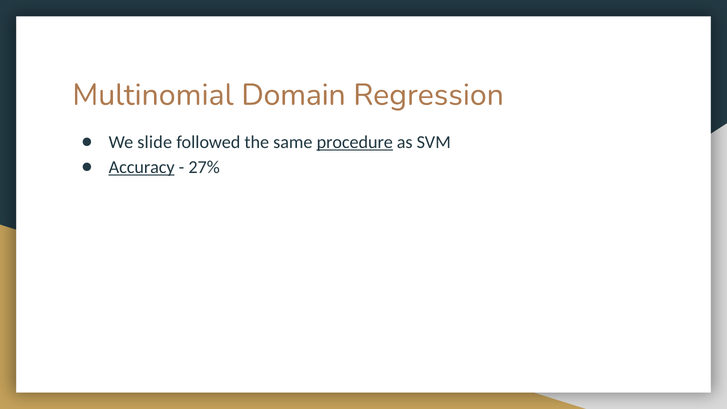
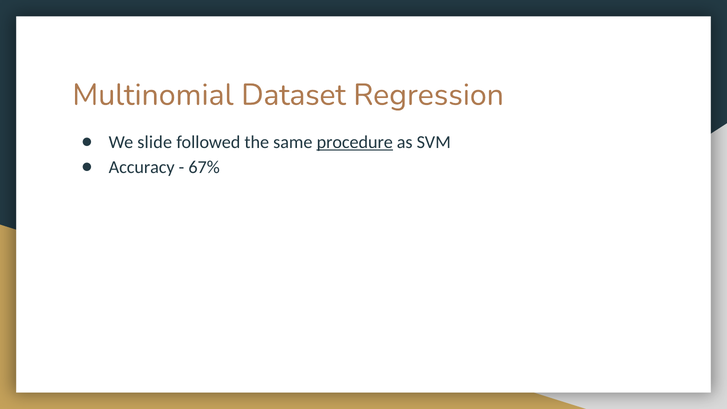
Domain: Domain -> Dataset
Accuracy underline: present -> none
27%: 27% -> 67%
